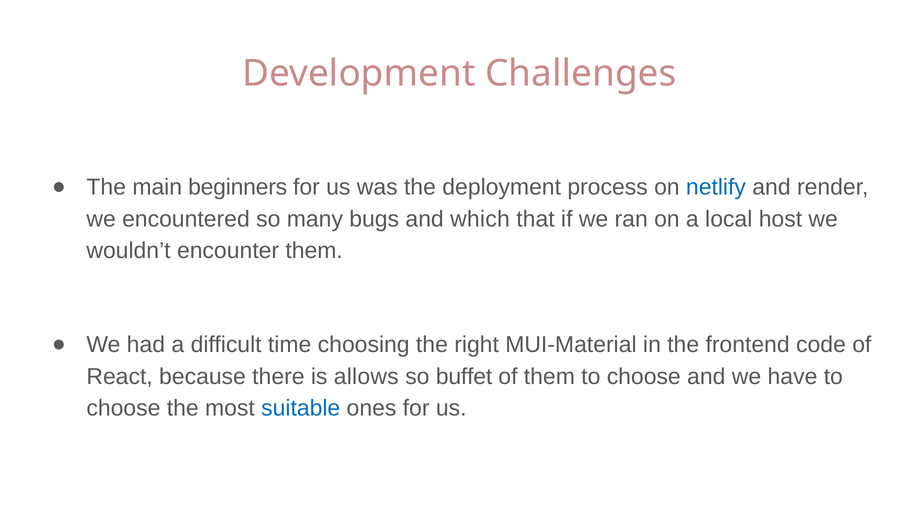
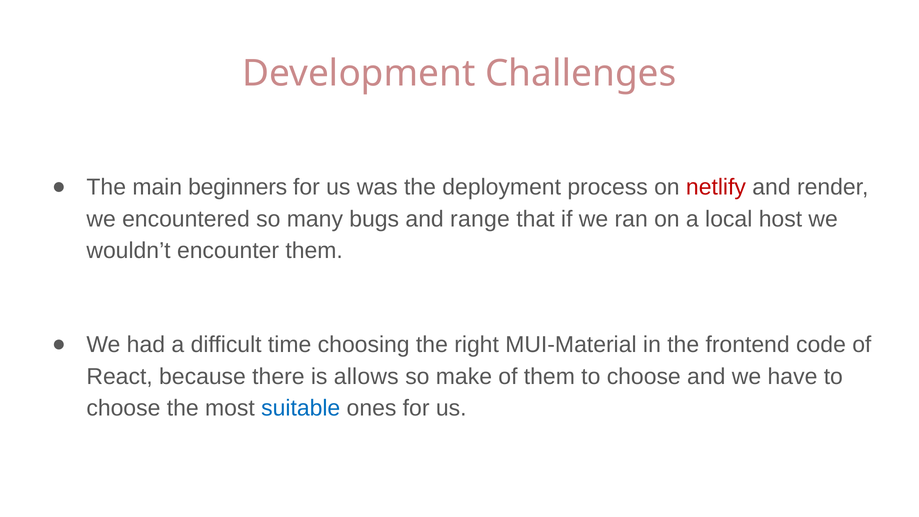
netlify colour: blue -> red
which: which -> range
buffet: buffet -> make
